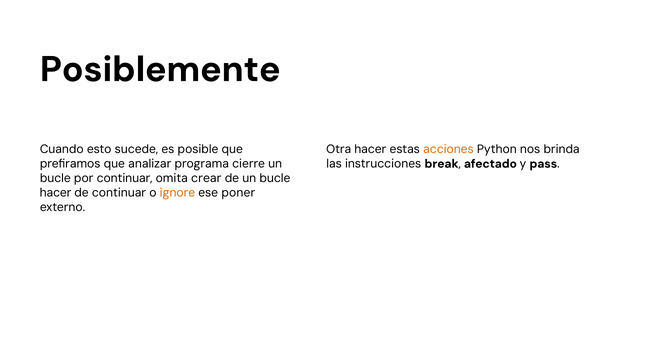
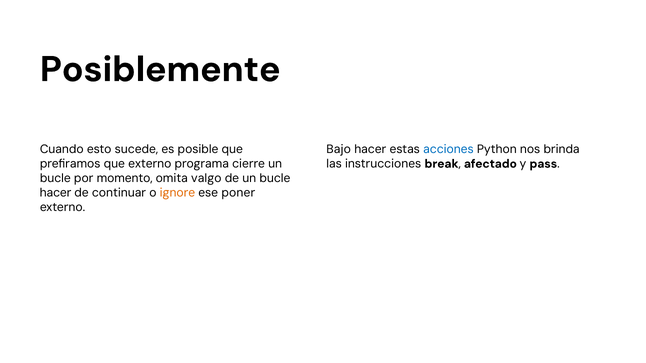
Otra: Otra -> Bajo
acciones colour: orange -> blue
que analizar: analizar -> externo
por continuar: continuar -> momento
crear: crear -> valgo
